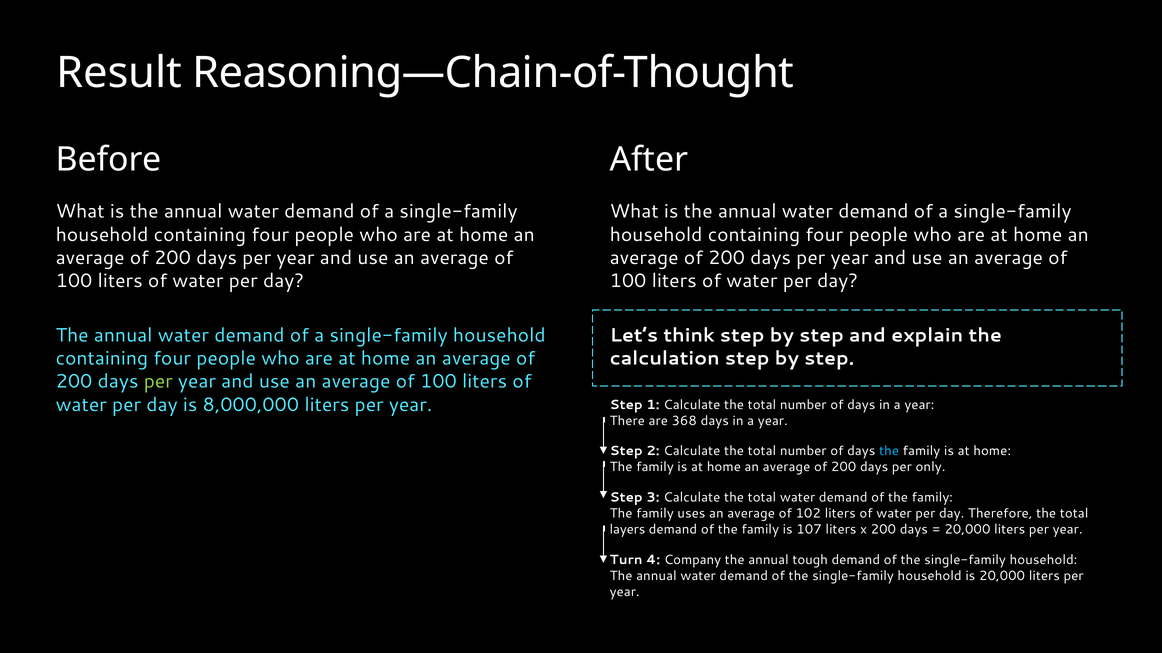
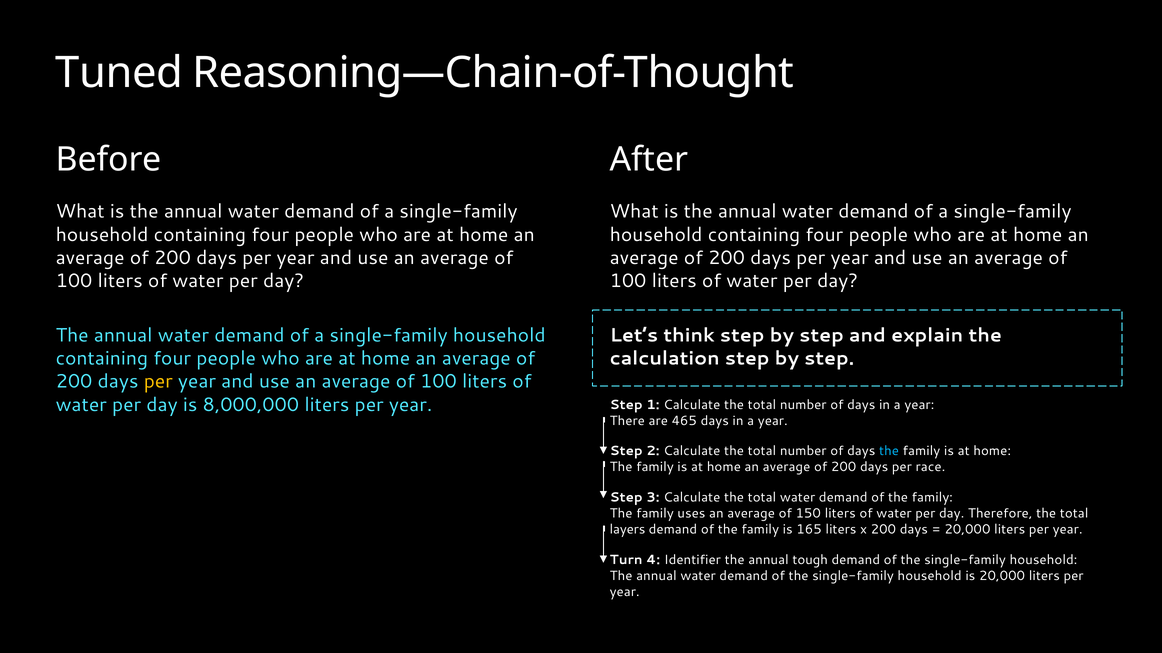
Result: Result -> Tuned
per at (158, 382) colour: light green -> yellow
368: 368 -> 465
only: only -> race
102: 102 -> 150
107: 107 -> 165
Company: Company -> Identifier
